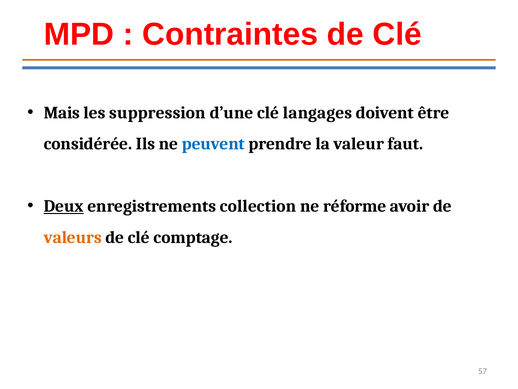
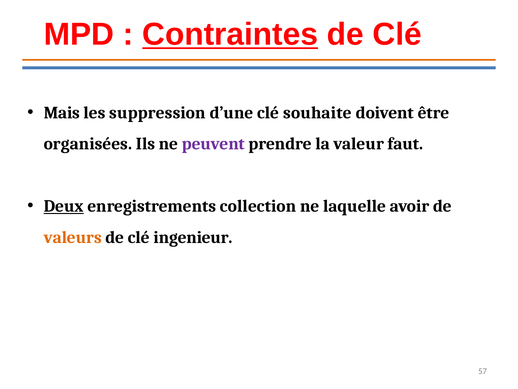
Contraintes underline: none -> present
langages: langages -> souhaite
considérée: considérée -> organisées
peuvent colour: blue -> purple
réforme: réforme -> laquelle
comptage: comptage -> ingenieur
